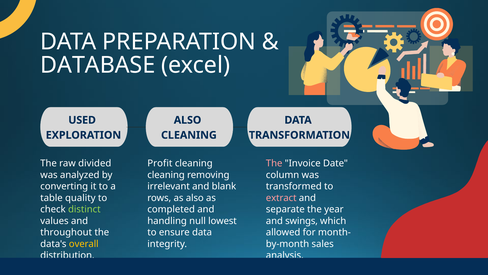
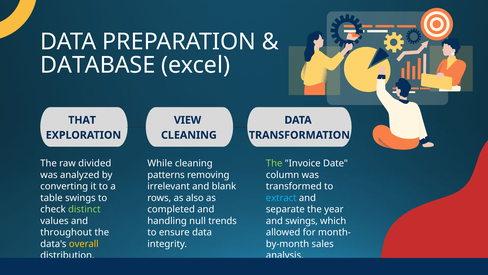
USED: USED -> THAT
ALSO at (188, 120): ALSO -> VIEW
Profit: Profit -> While
The at (274, 163) colour: pink -> light green
cleaning at (166, 175): cleaning -> patterns
table quality: quality -> swings
extract colour: pink -> light blue
lowest: lowest -> trends
